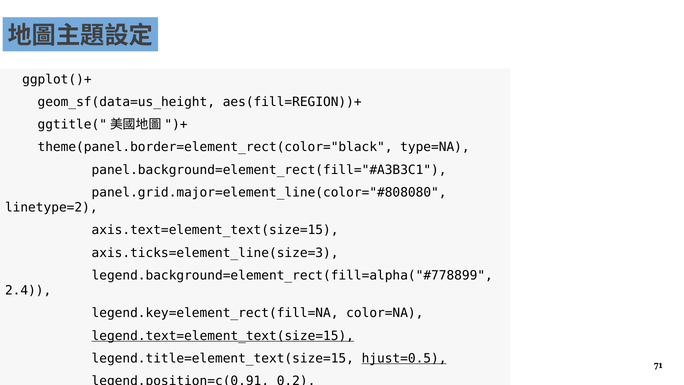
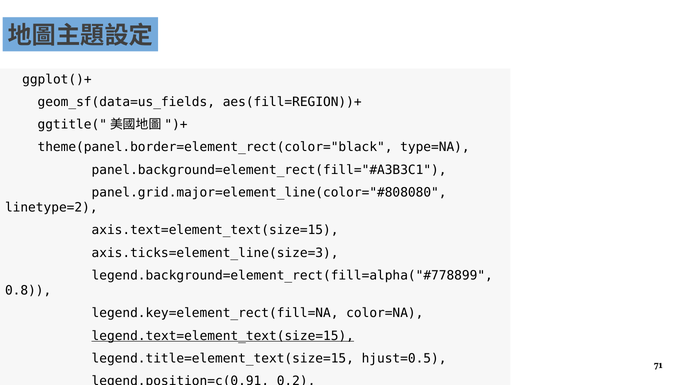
geom_sf(data=us_height: geom_sf(data=us_height -> geom_sf(data=us_fields
2.4: 2.4 -> 0.8
hjust=0.5 at (404, 358) underline: present -> none
